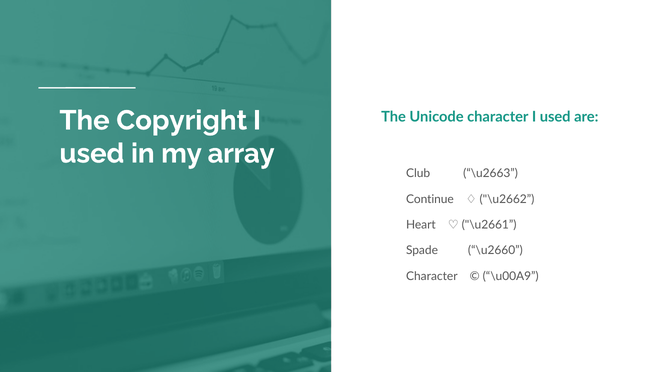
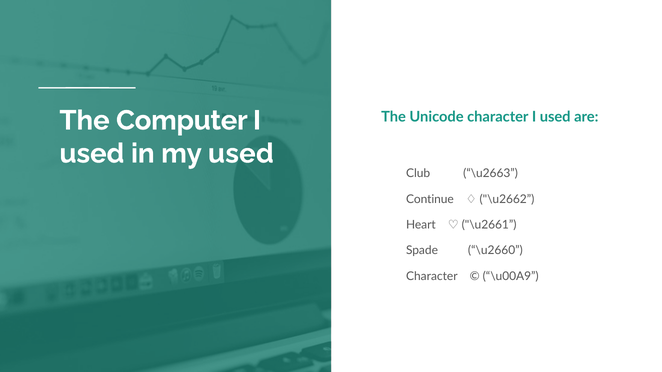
Copyright: Copyright -> Computer
my array: array -> used
